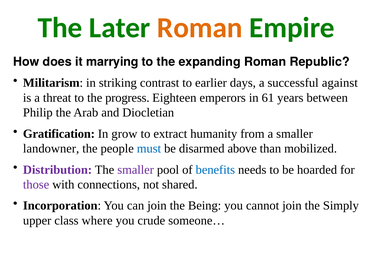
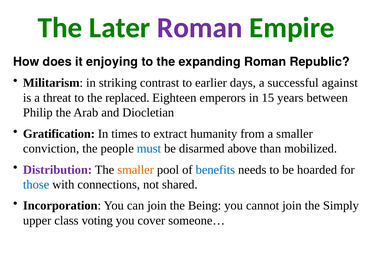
Roman at (200, 28) colour: orange -> purple
marrying: marrying -> enjoying
progress: progress -> replaced
61: 61 -> 15
grow: grow -> times
landowner: landowner -> conviction
smaller at (136, 170) colour: purple -> orange
those colour: purple -> blue
where: where -> voting
crude: crude -> cover
